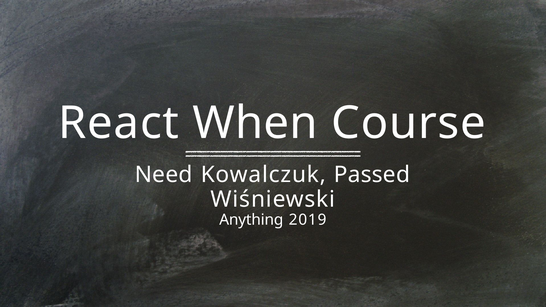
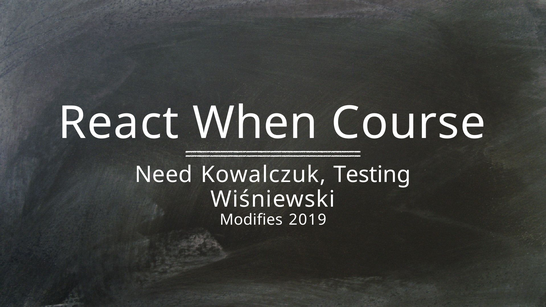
Passed: Passed -> Testing
Anything: Anything -> Modifies
